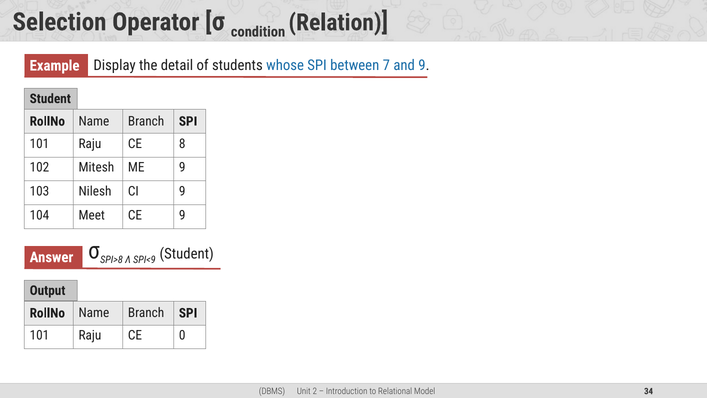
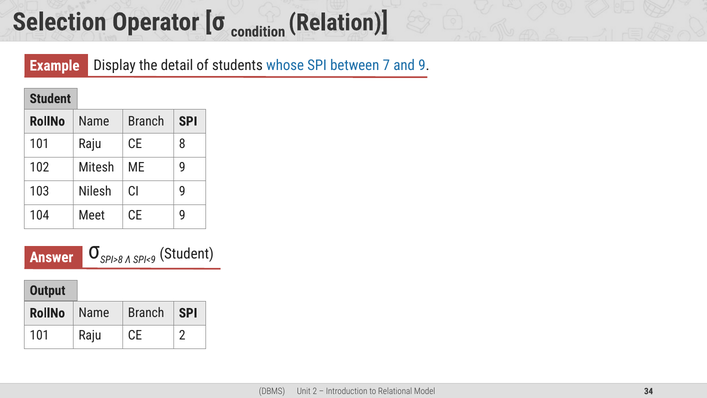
CE 0: 0 -> 2
